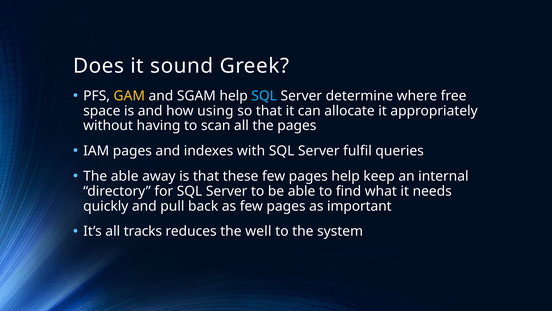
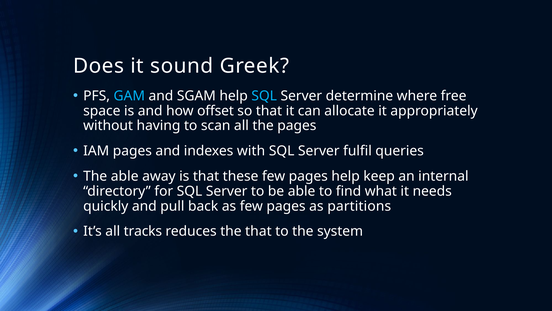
GAM colour: yellow -> light blue
using: using -> offset
important: important -> partitions
the well: well -> that
